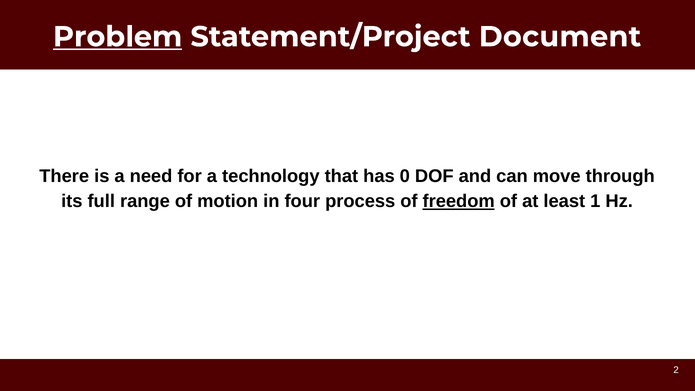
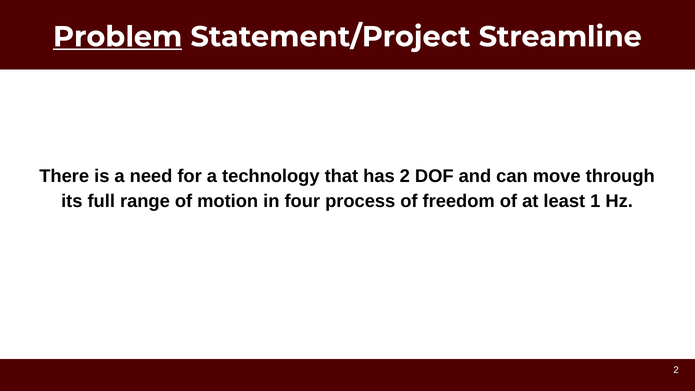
Document: Document -> Streamline
has 0: 0 -> 2
freedom underline: present -> none
